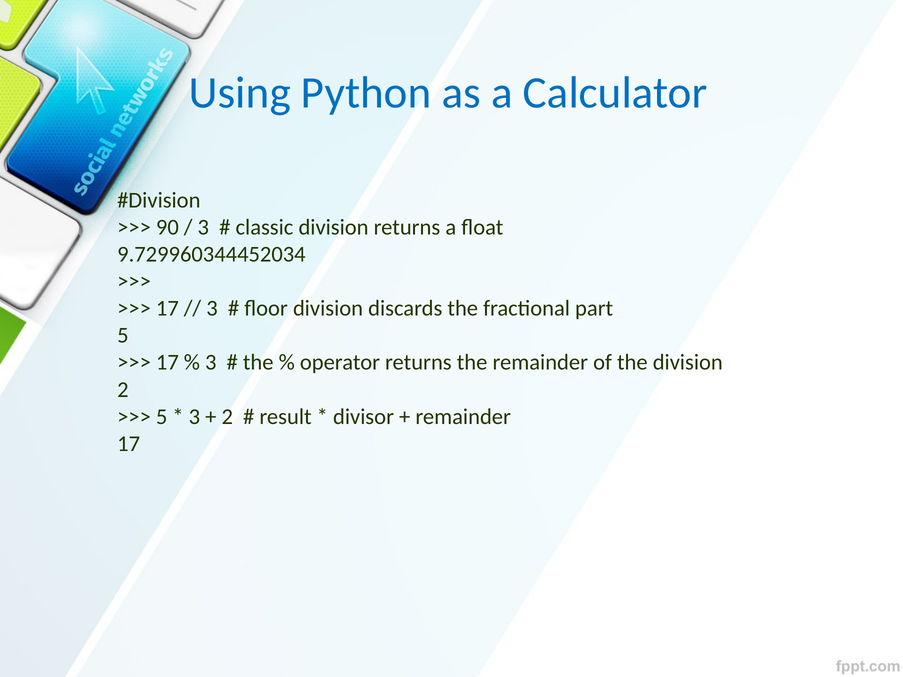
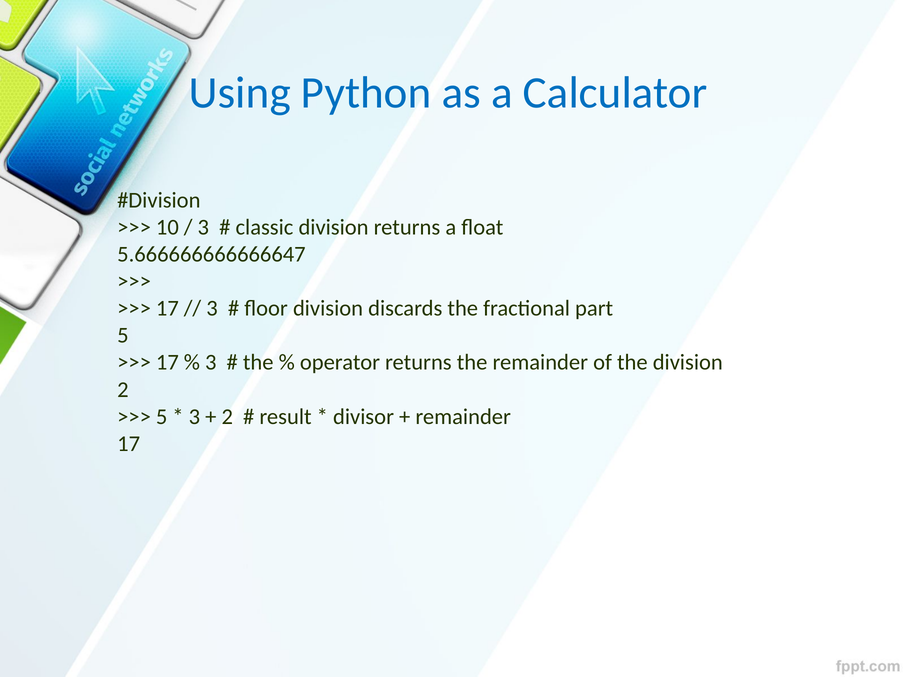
90: 90 -> 10
9.729960344452034: 9.729960344452034 -> 5.666666666666647
